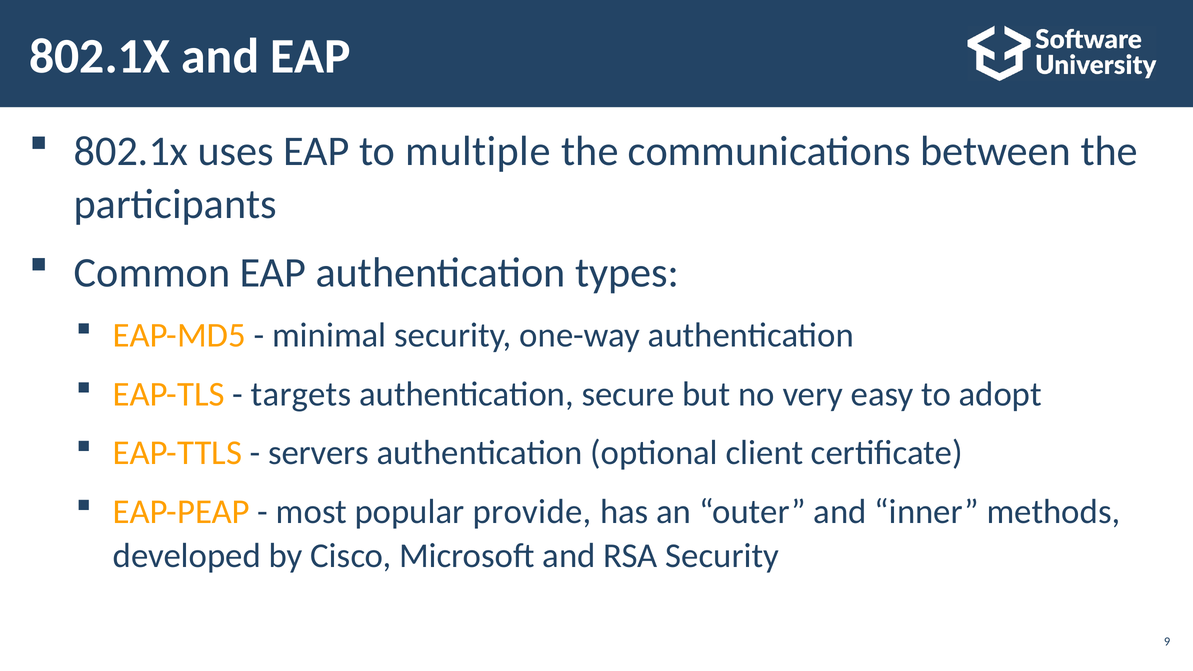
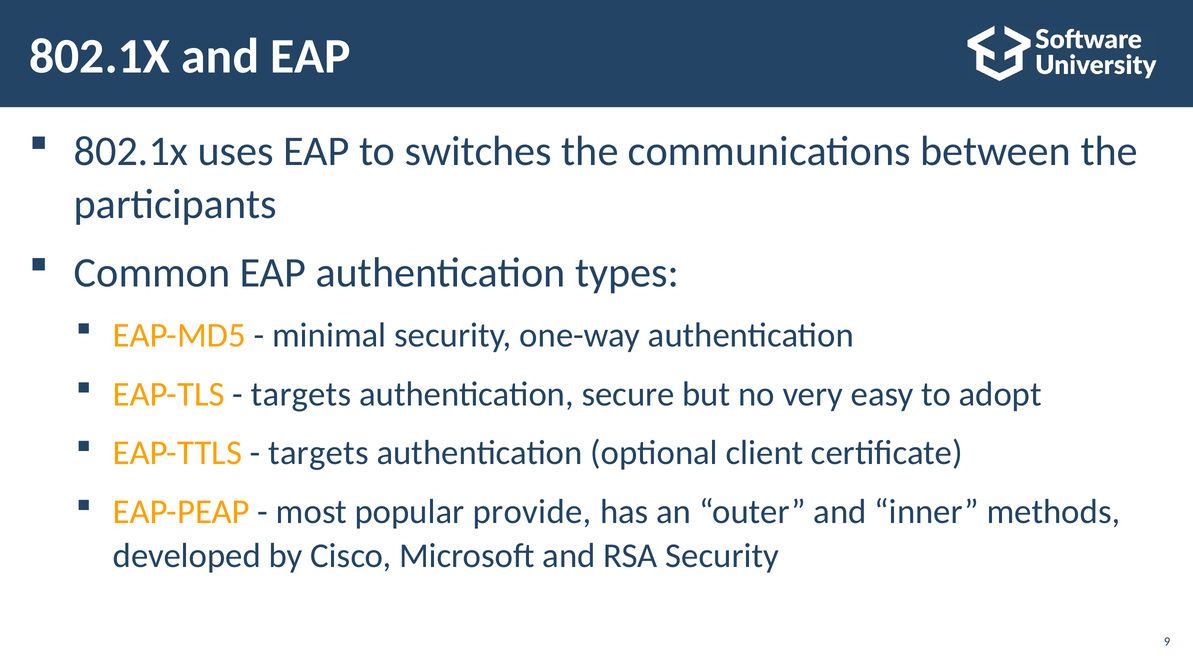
multiple: multiple -> switches
servers at (319, 453): servers -> targets
